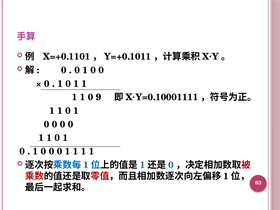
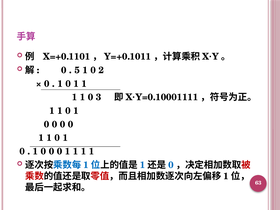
0 at (77, 70): 0 -> 5
0 at (101, 70): 0 -> 2
9: 9 -> 3
